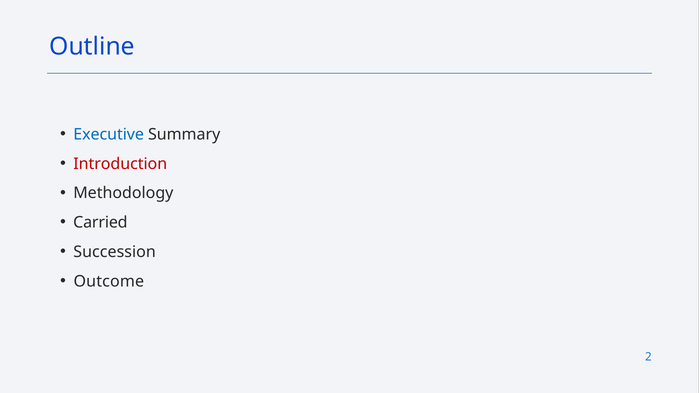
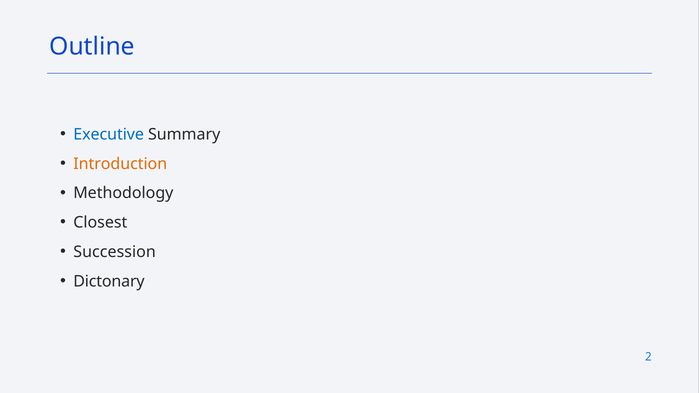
Introduction colour: red -> orange
Carried: Carried -> Closest
Outcome: Outcome -> Dictonary
